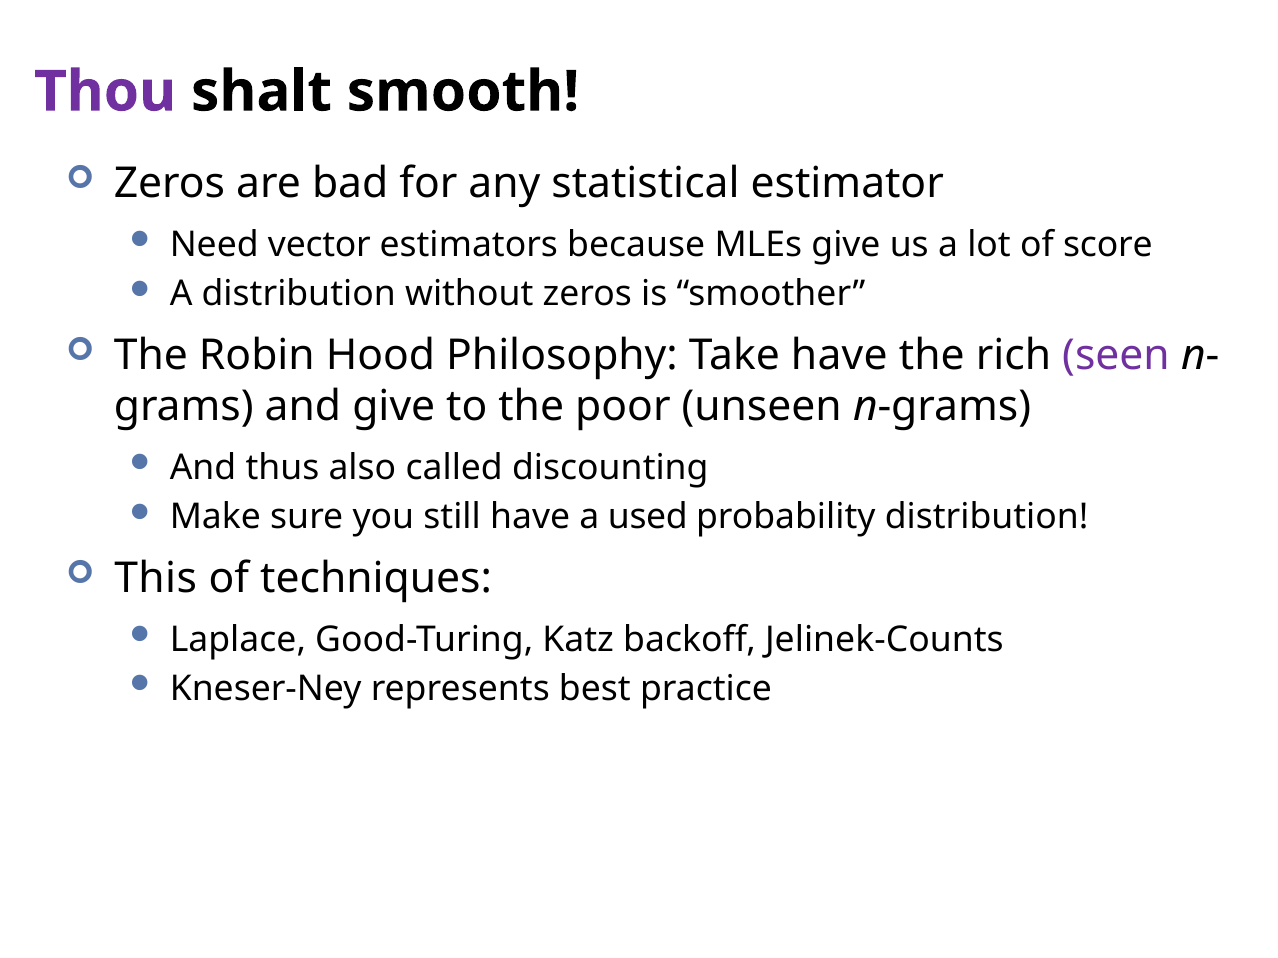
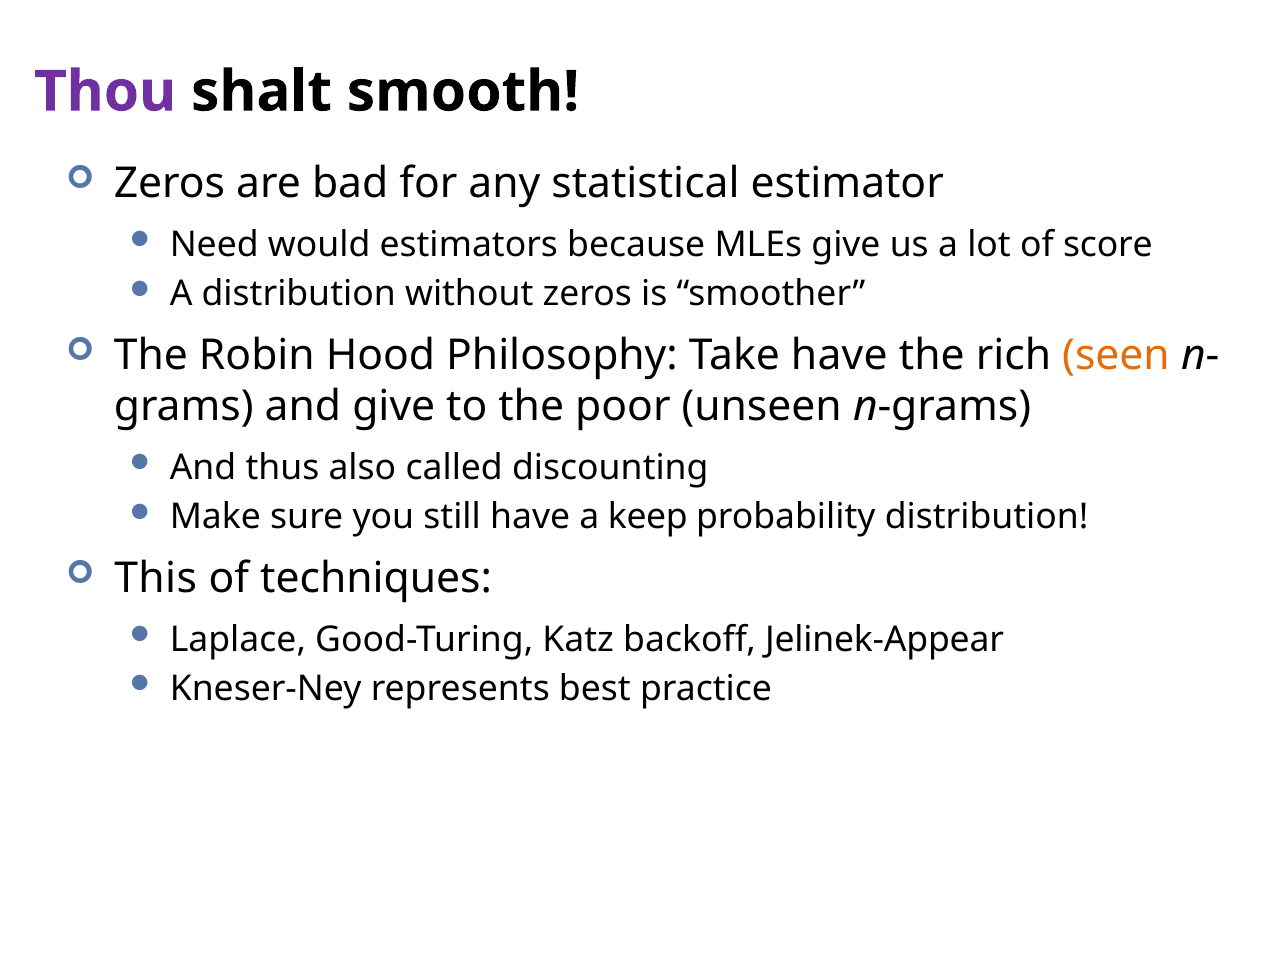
vector: vector -> would
seen colour: purple -> orange
used: used -> keep
Jelinek-Counts: Jelinek-Counts -> Jelinek-Appear
